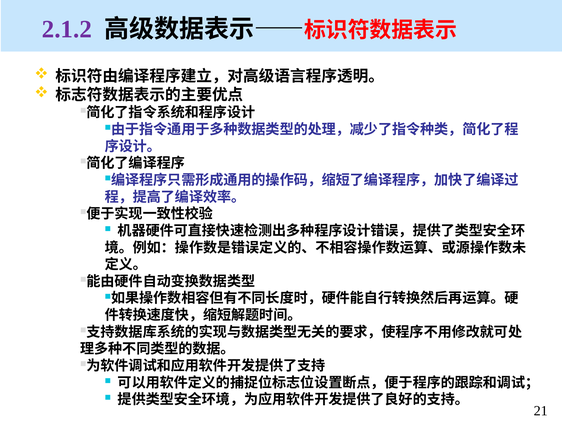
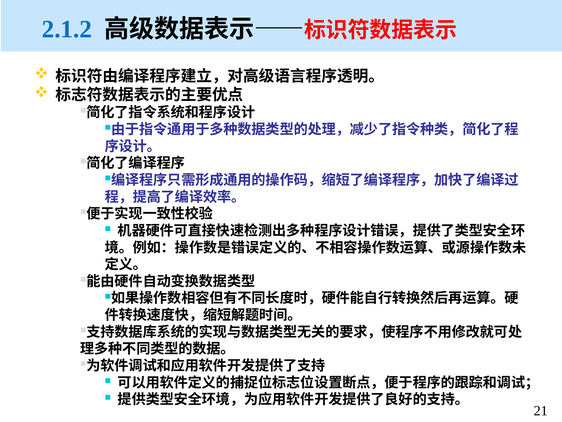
2.1.2 colour: purple -> blue
